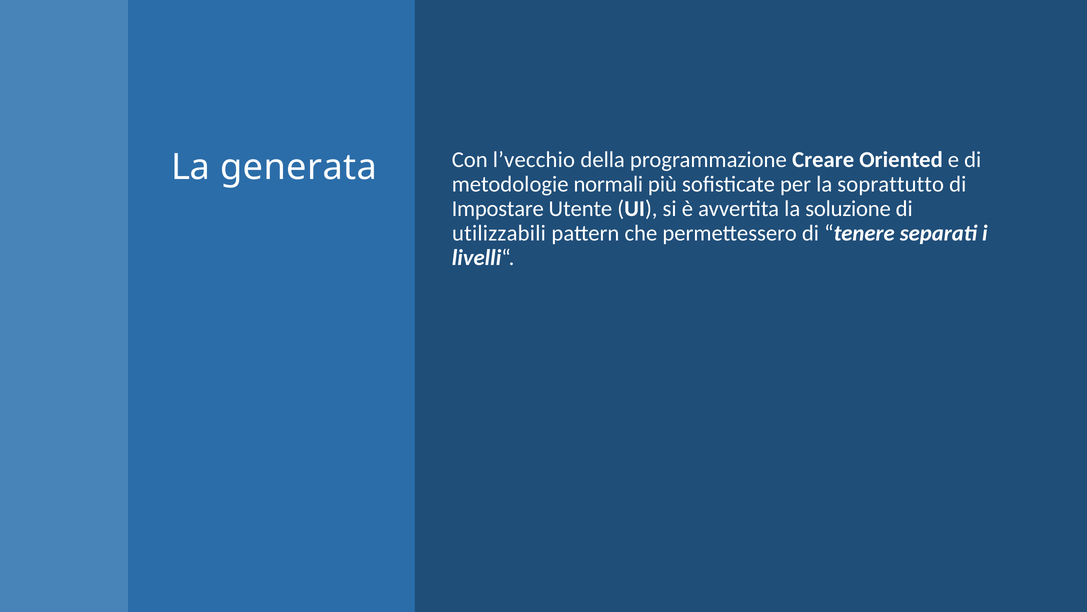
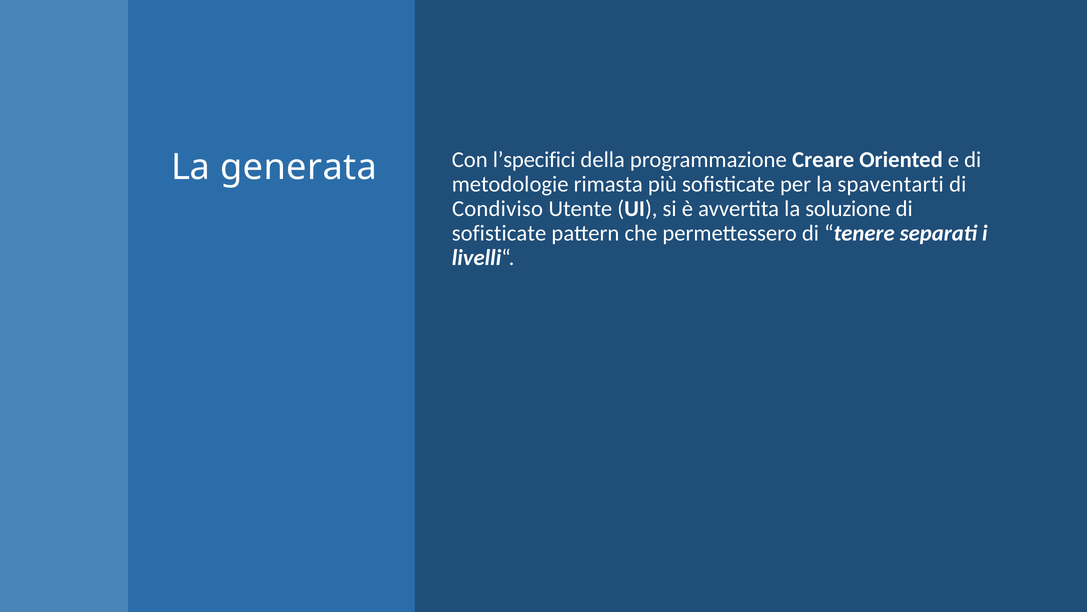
l’vecchio: l’vecchio -> l’specifici
normali: normali -> rimasta
soprattutto: soprattutto -> spaventarti
Impostare: Impostare -> Condiviso
utilizzabili at (499, 233): utilizzabili -> sofisticate
